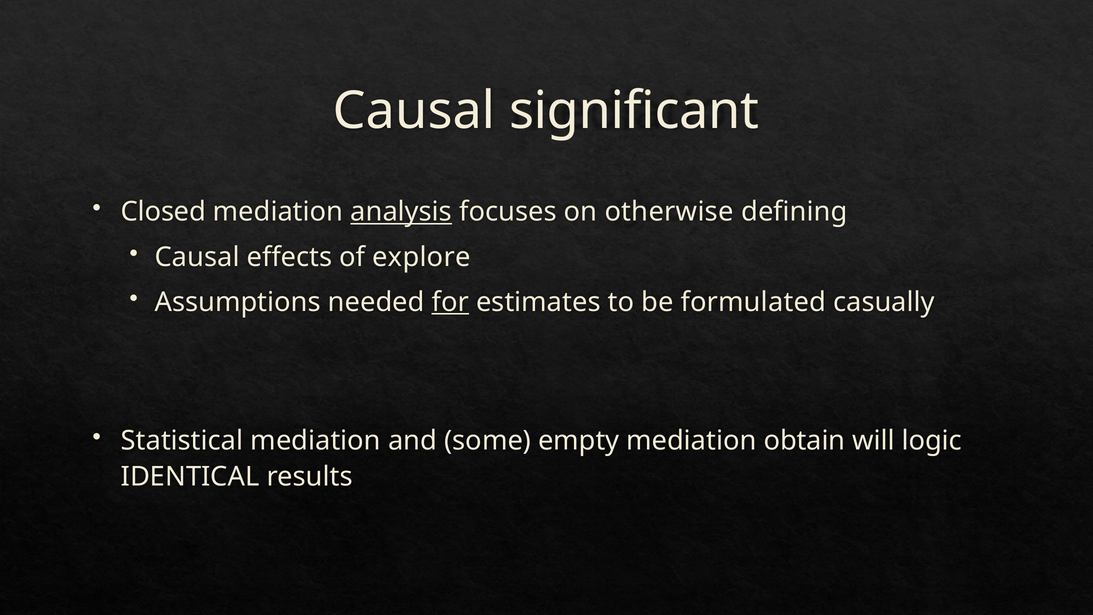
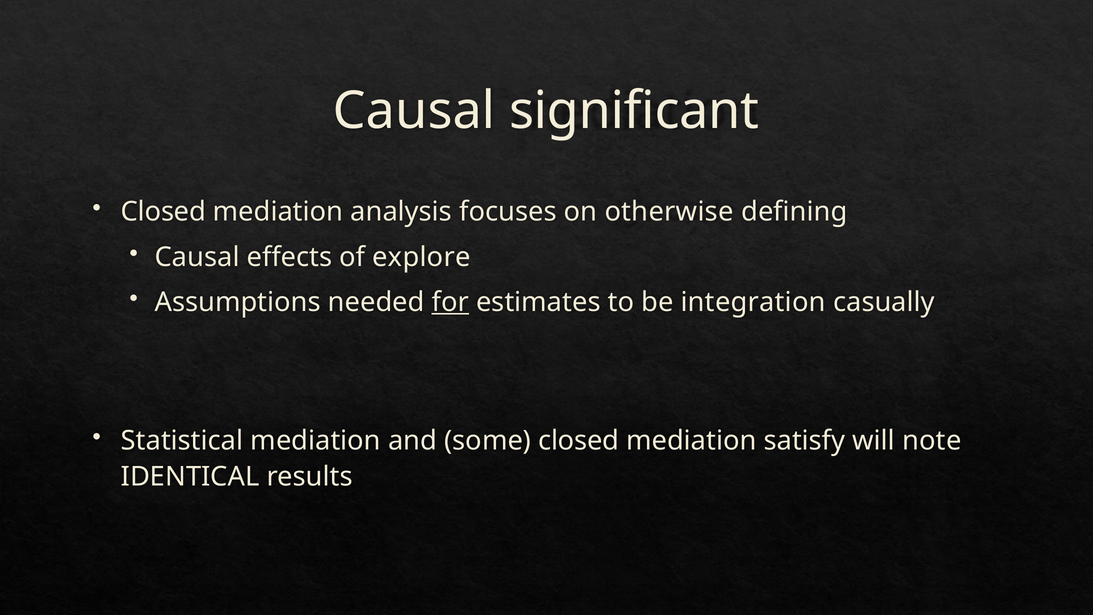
analysis underline: present -> none
formulated: formulated -> integration
some empty: empty -> closed
obtain: obtain -> satisfy
logic: logic -> note
